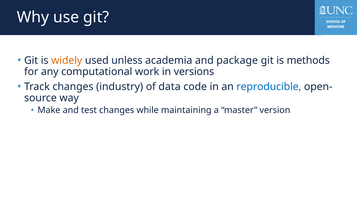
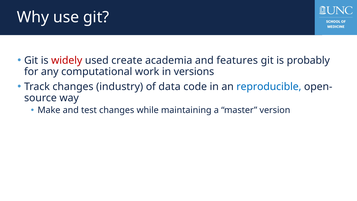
widely colour: orange -> red
unless: unless -> create
package: package -> features
methods: methods -> probably
